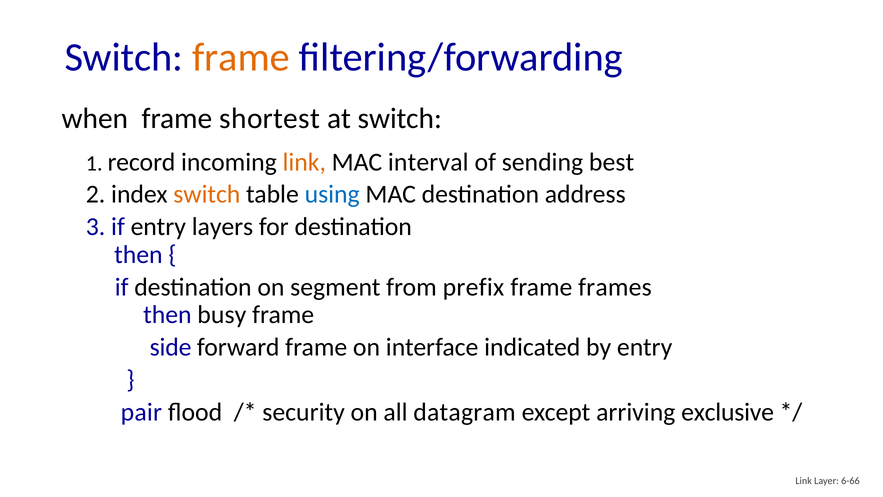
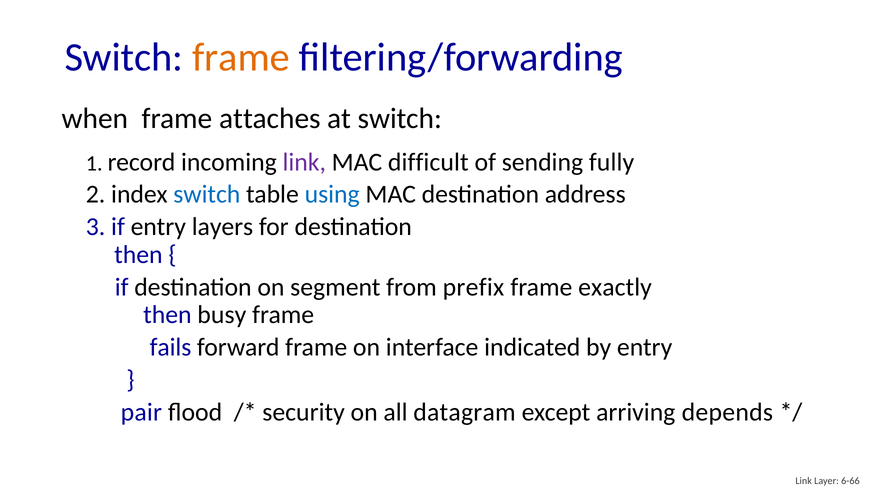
shortest: shortest -> attaches
link at (304, 162) colour: orange -> purple
interval: interval -> difficult
best: best -> fully
switch at (207, 194) colour: orange -> blue
frames: frames -> exactly
side: side -> fails
exclusive: exclusive -> depends
